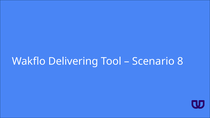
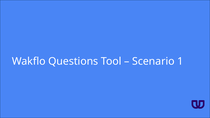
Delivering: Delivering -> Questions
8: 8 -> 1
